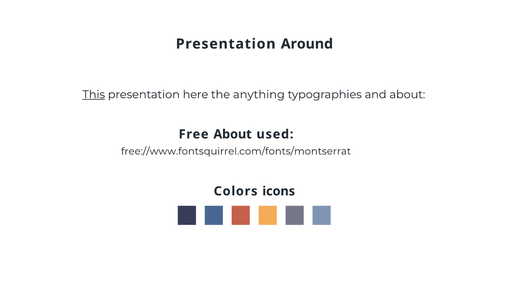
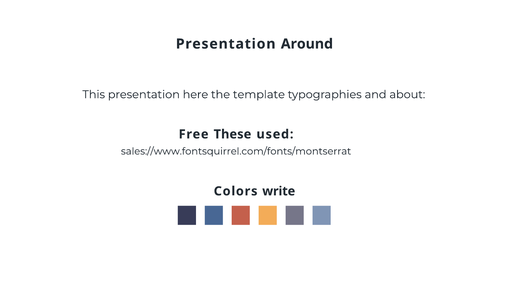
This underline: present -> none
anything: anything -> template
Free About: About -> These
free://www.fontsquirrel.com/fonts/montserrat: free://www.fontsquirrel.com/fonts/montserrat -> sales://www.fontsquirrel.com/fonts/montserrat
icons: icons -> write
